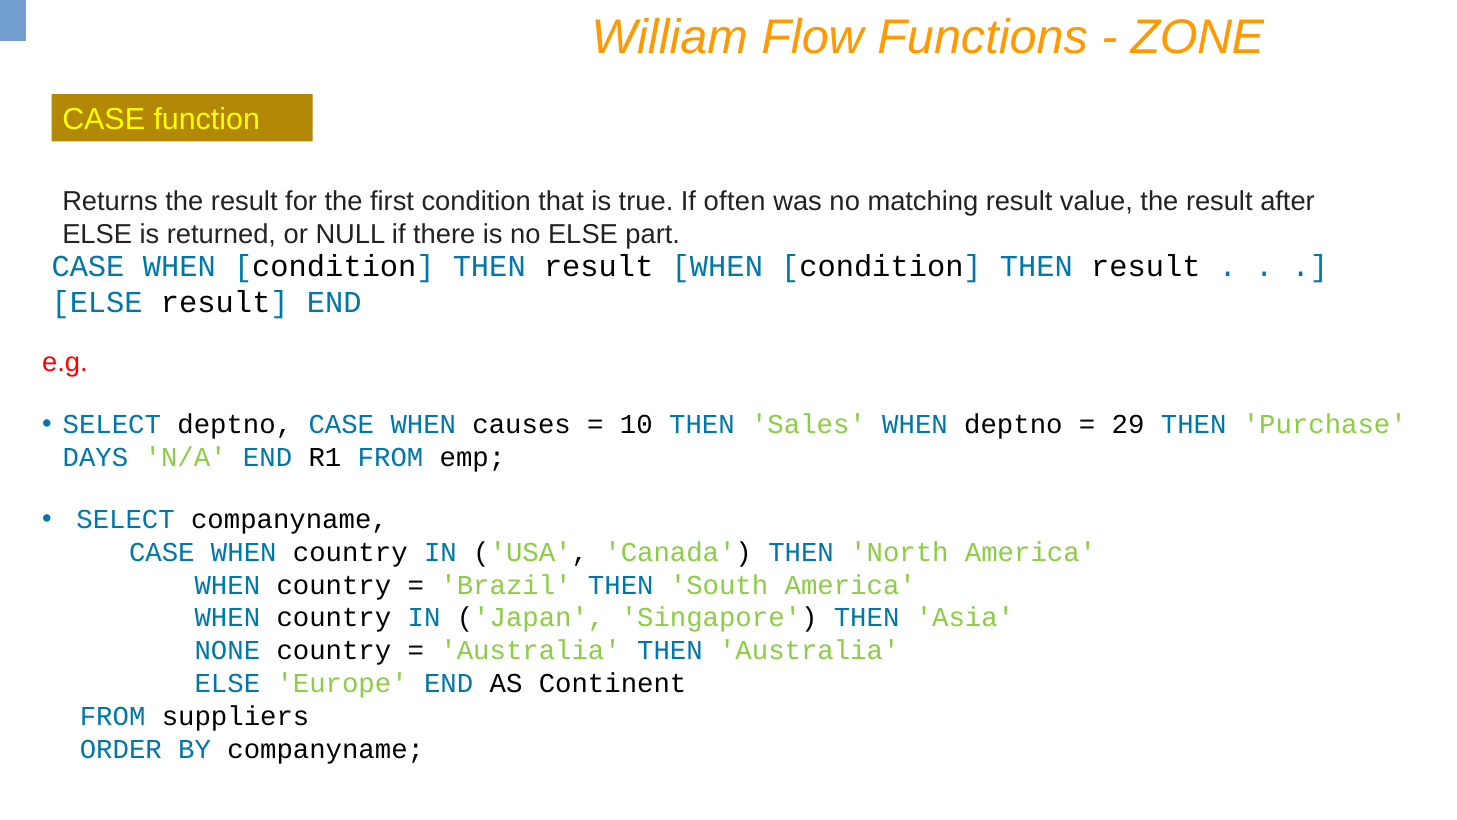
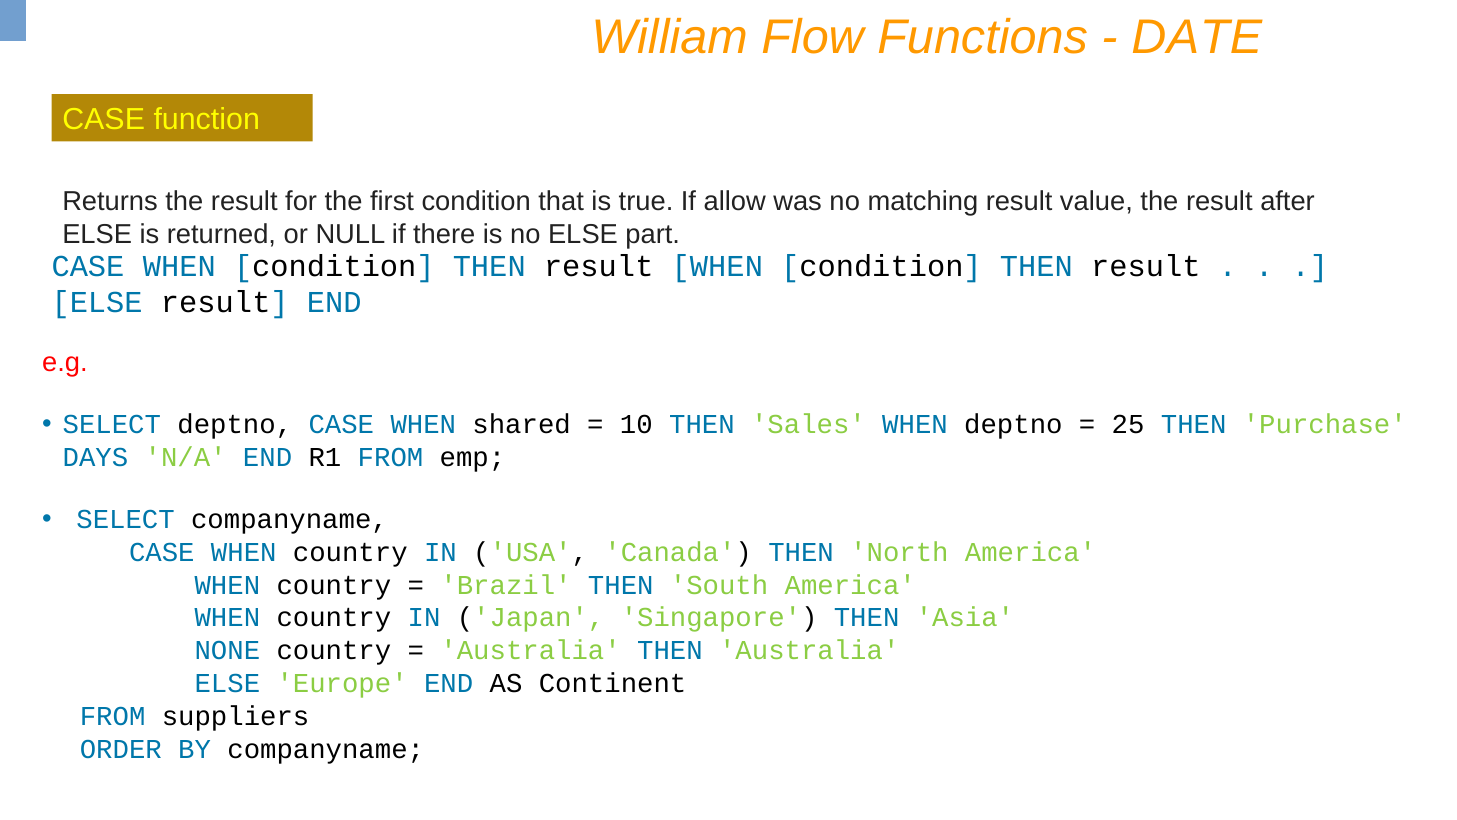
ZONE: ZONE -> DATE
often: often -> allow
causes: causes -> shared
29: 29 -> 25
